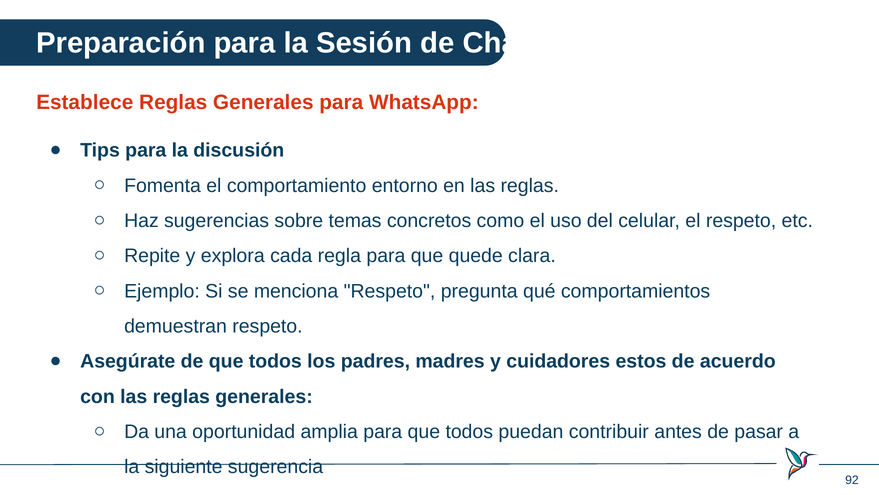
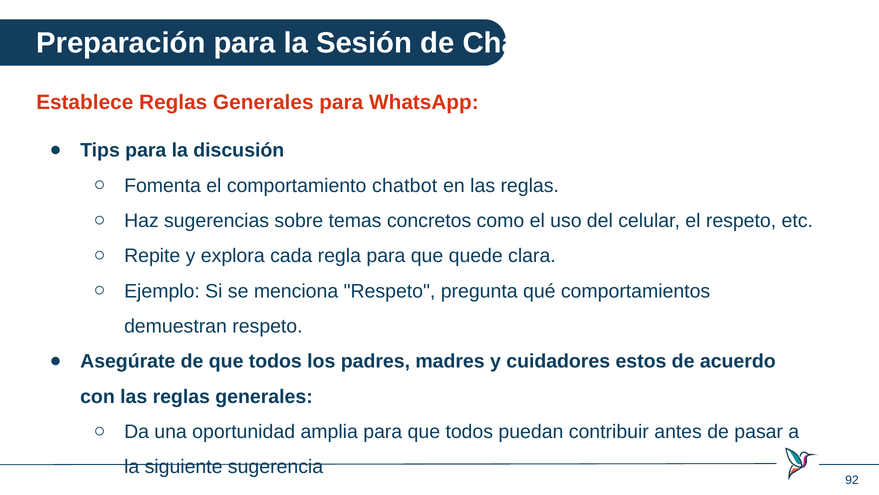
entorno: entorno -> chatbot
